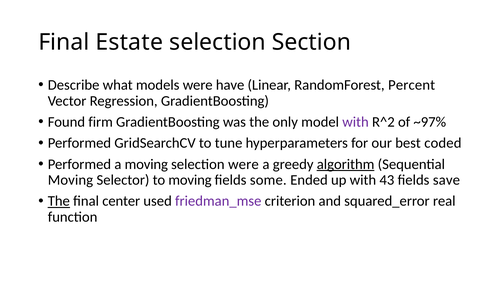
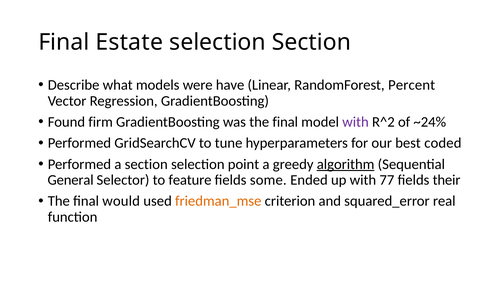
was the only: only -> final
~97%: ~97% -> ~24%
a moving: moving -> section
selection were: were -> point
Moving at (70, 180): Moving -> General
to moving: moving -> feature
43: 43 -> 77
save: save -> their
The at (59, 201) underline: present -> none
center: center -> would
friedman_mse colour: purple -> orange
